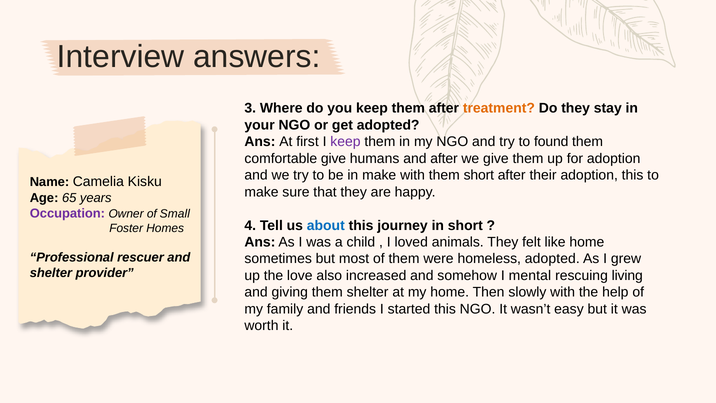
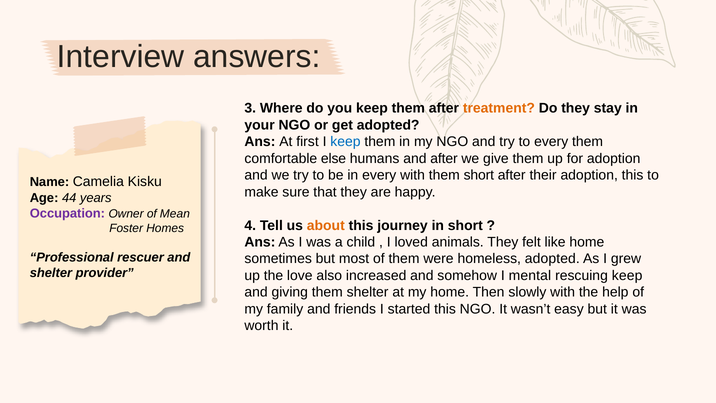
keep at (345, 142) colour: purple -> blue
to found: found -> every
comfortable give: give -> else
in make: make -> every
65: 65 -> 44
Small: Small -> Mean
about colour: blue -> orange
rescuing living: living -> keep
